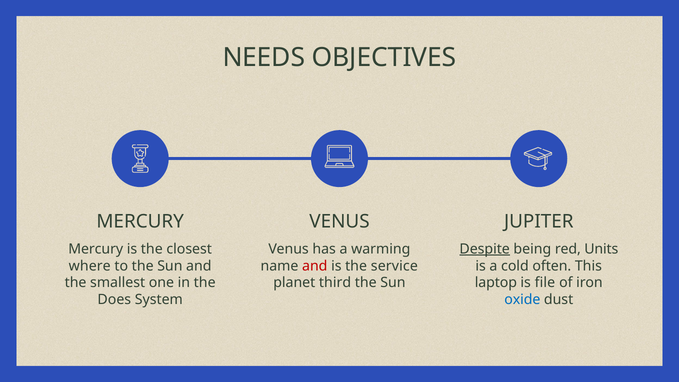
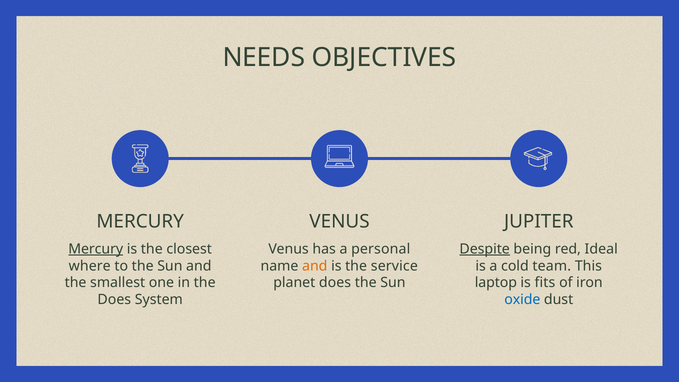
Mercury at (96, 249) underline: none -> present
warming: warming -> personal
Units: Units -> Ideal
and at (315, 266) colour: red -> orange
often: often -> team
planet third: third -> does
file: file -> fits
